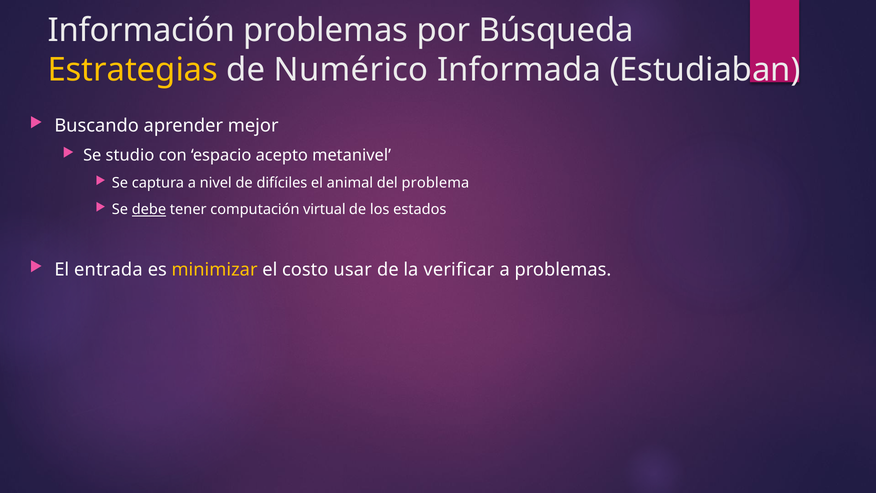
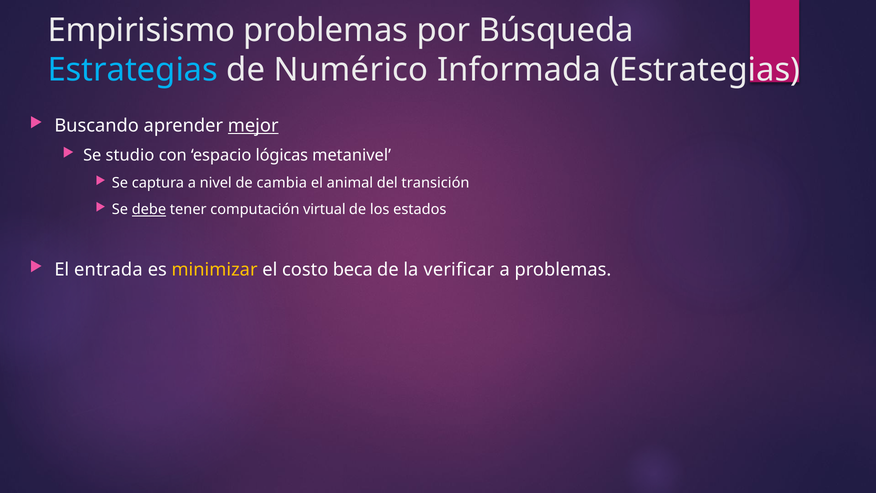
Información: Información -> Empirisismo
Estrategias at (133, 70) colour: yellow -> light blue
Informada Estudiaban: Estudiaban -> Estrategias
mejor underline: none -> present
acepto: acepto -> lógicas
difíciles: difíciles -> cambia
problema: problema -> transición
usar: usar -> beca
